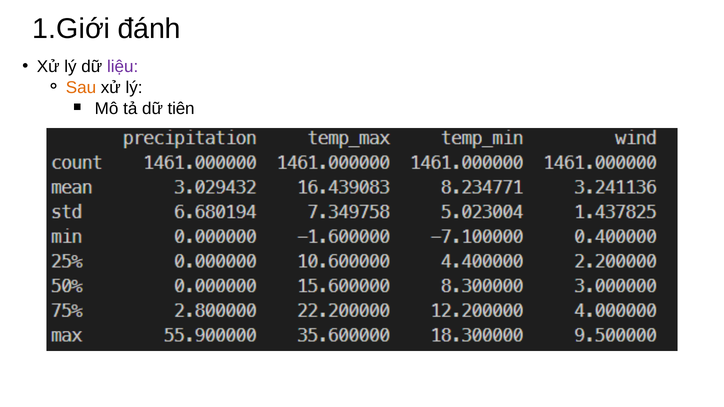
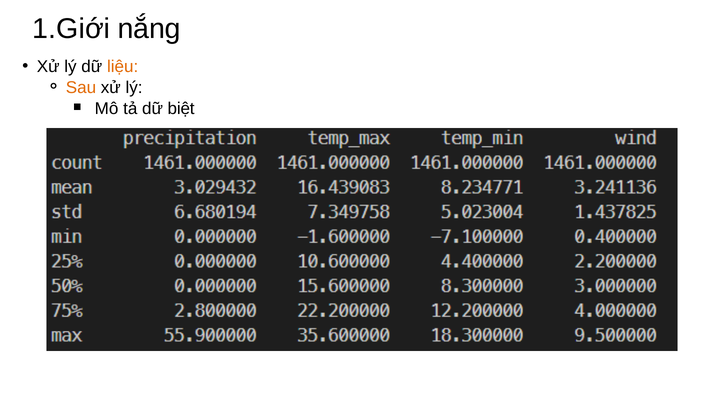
đánh: đánh -> nắng
liệu colour: purple -> orange
tiên: tiên -> biệt
